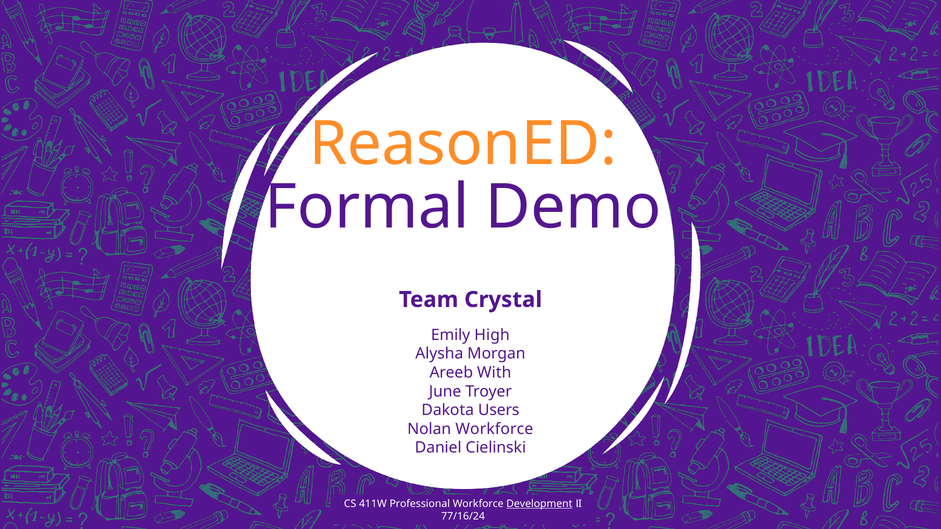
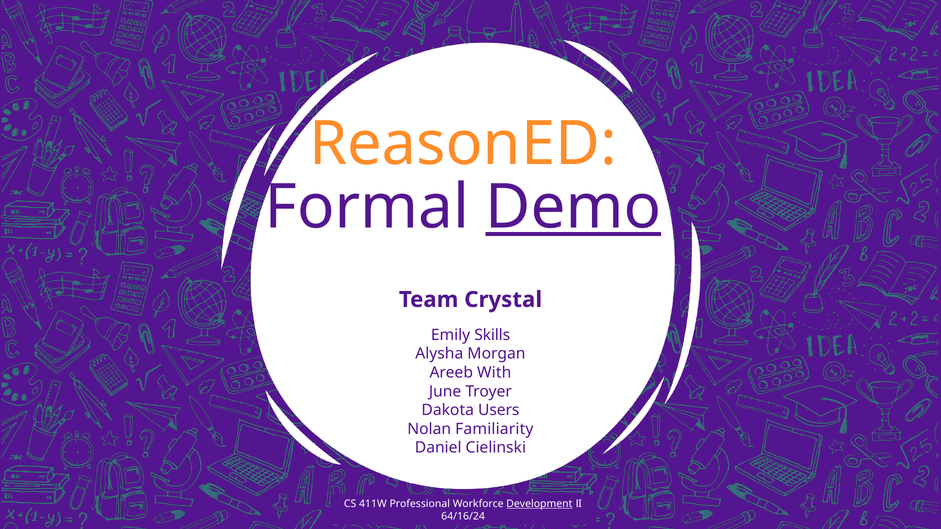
Demo underline: none -> present
High: High -> Skills
Nolan Workforce: Workforce -> Familiarity
77/16/24: 77/16/24 -> 64/16/24
